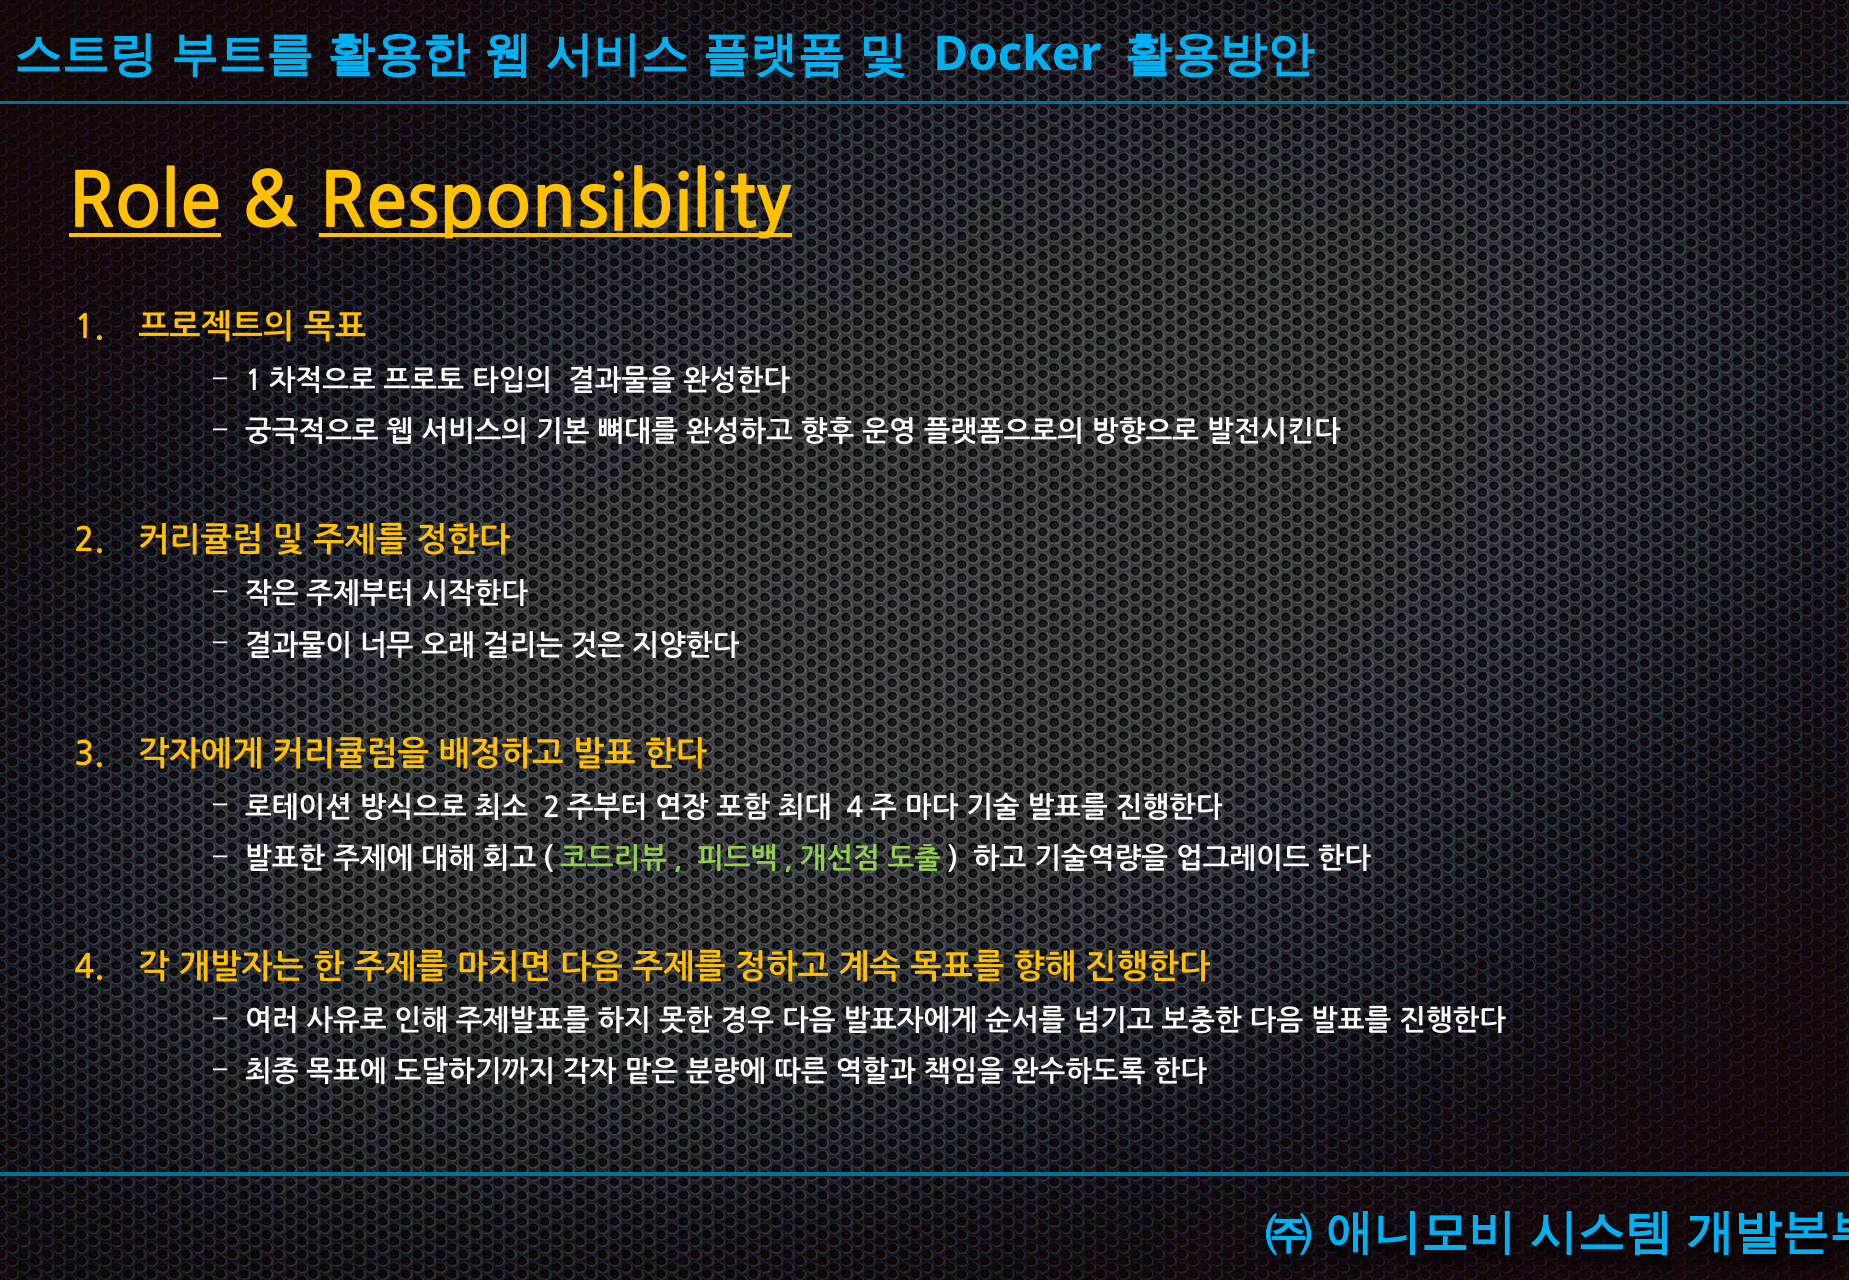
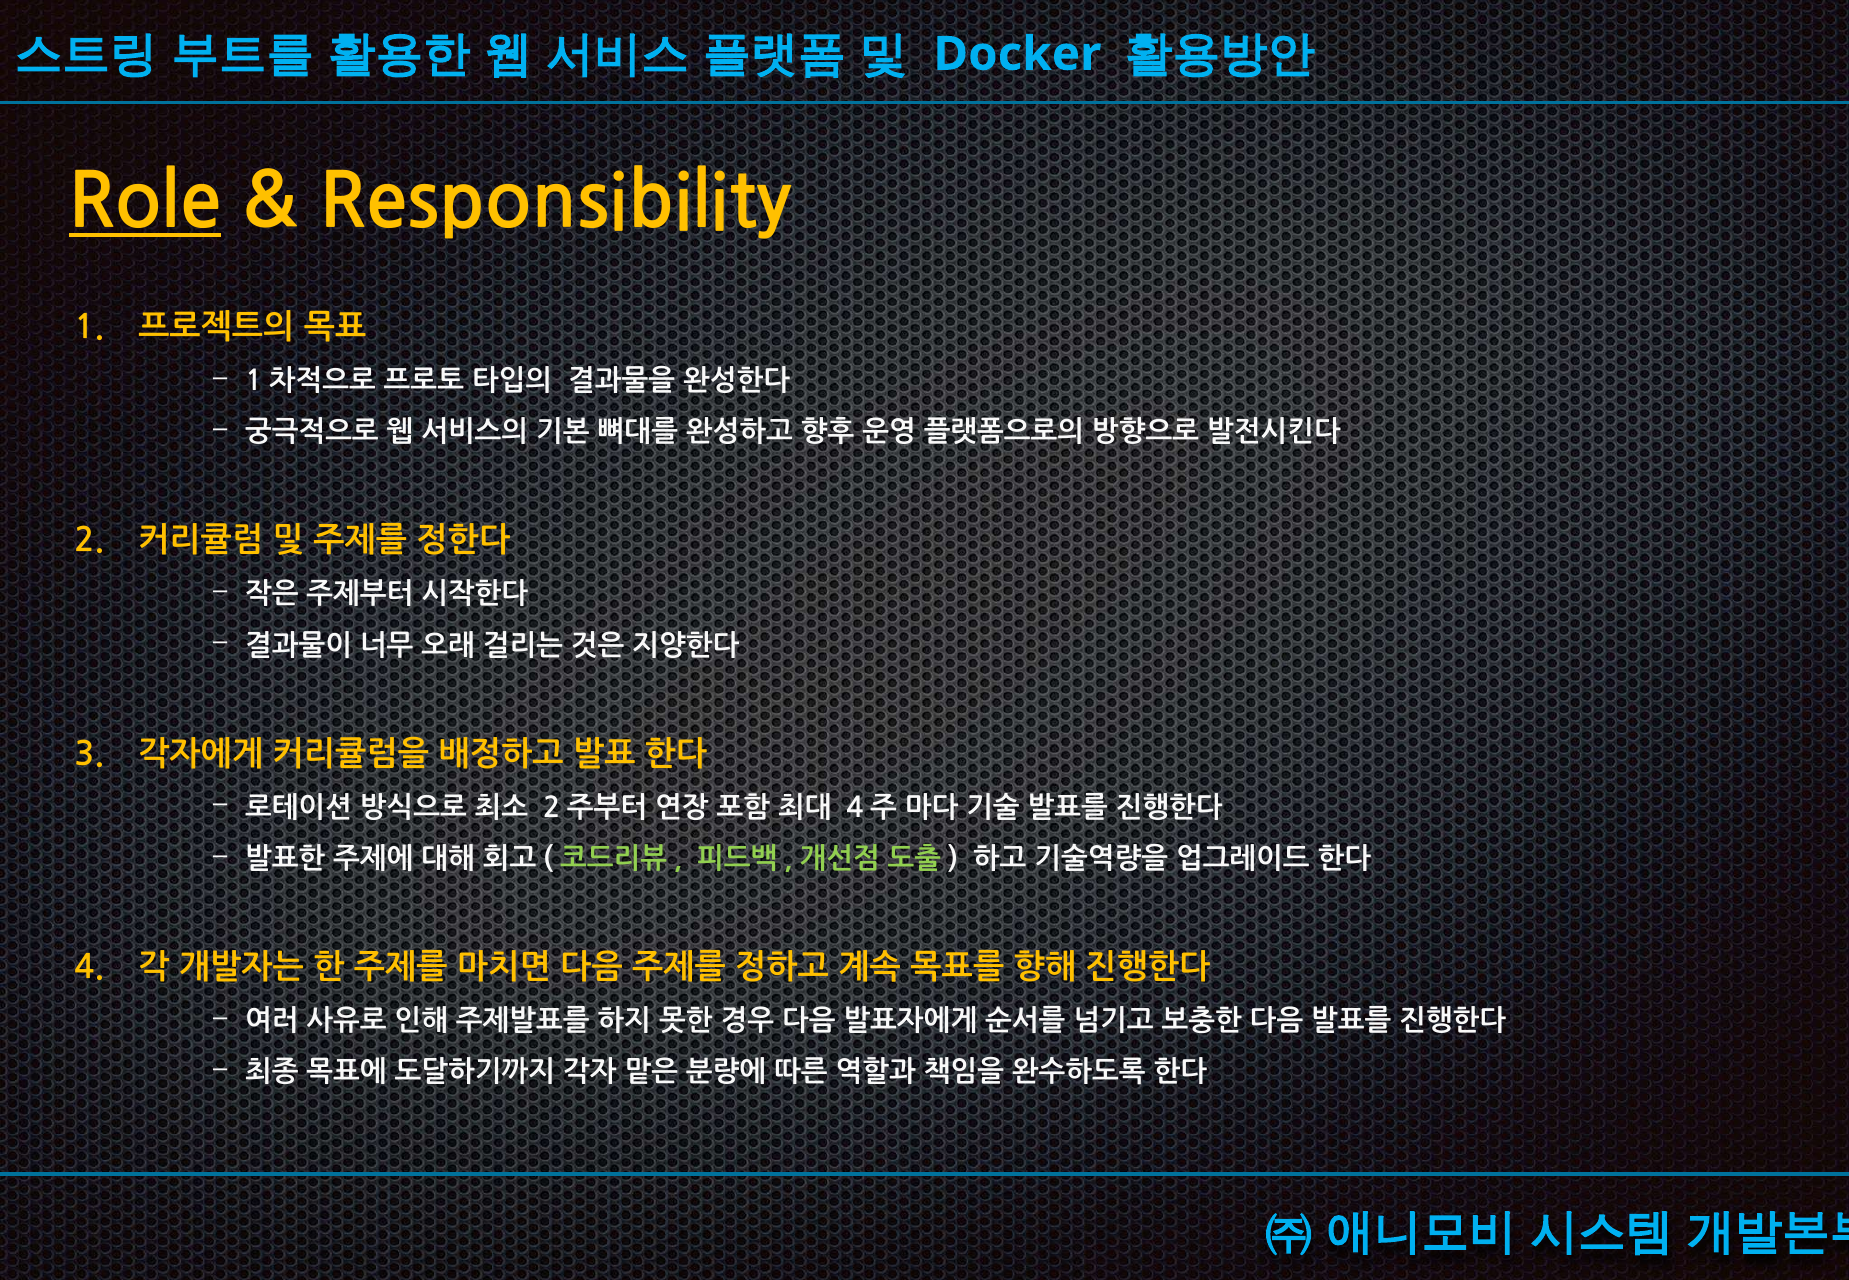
Responsibility underline: present -> none
